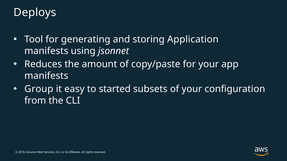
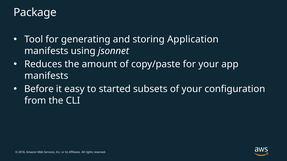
Deploys: Deploys -> Package
Group: Group -> Before
